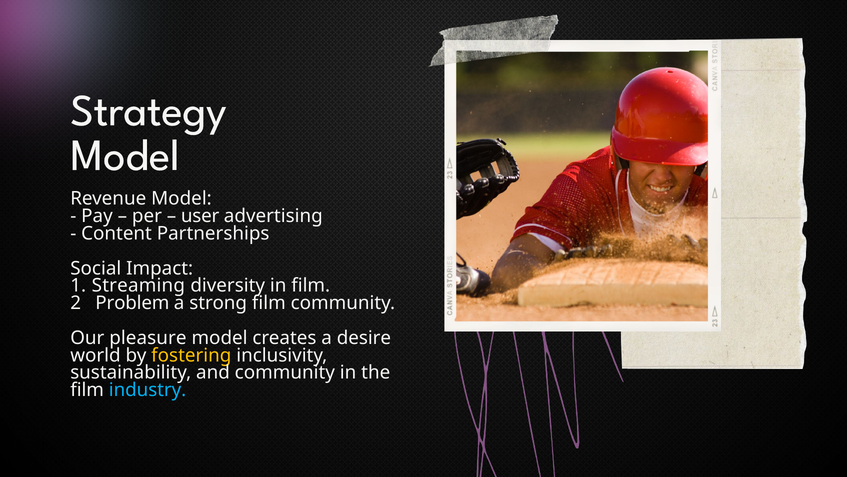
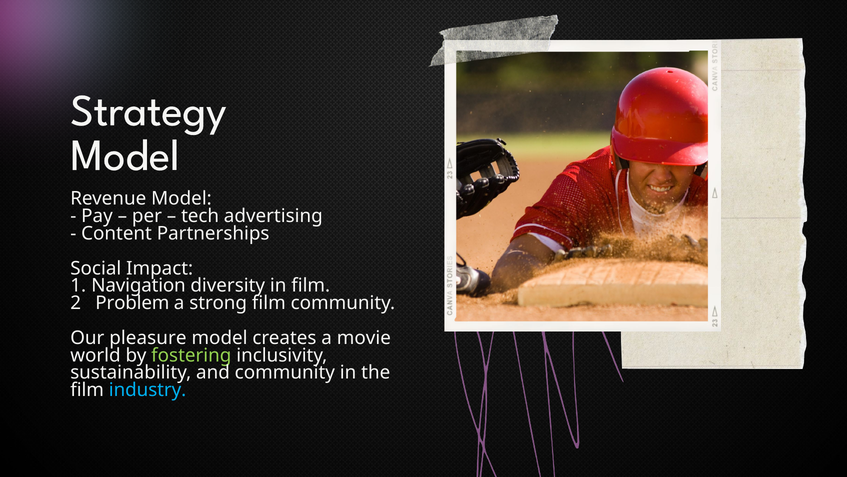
user: user -> tech
Streaming: Streaming -> Navigation
desire: desire -> movie
fostering colour: yellow -> light green
